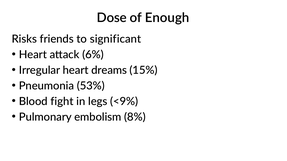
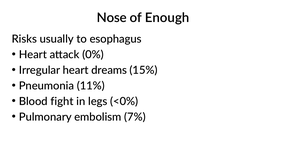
Dose: Dose -> Nose
friends: friends -> usually
significant: significant -> esophagus
6%: 6% -> 0%
53%: 53% -> 11%
<9%: <9% -> <0%
8%: 8% -> 7%
